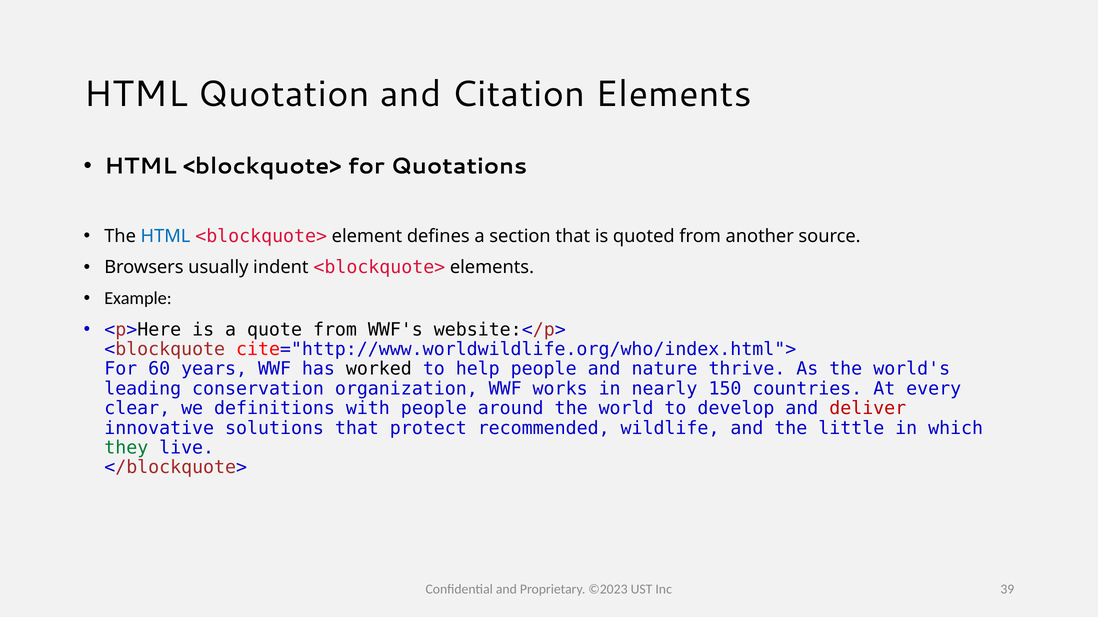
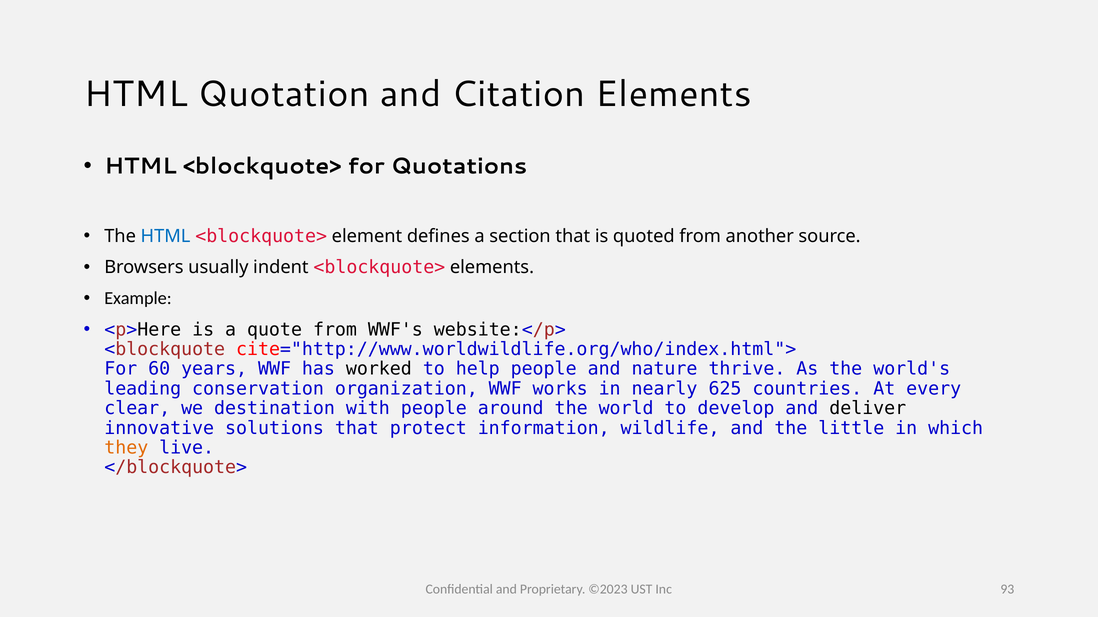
150: 150 -> 625
definitions: definitions -> destination
deliver colour: red -> black
recommended: recommended -> information
they colour: green -> orange
39: 39 -> 93
